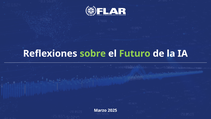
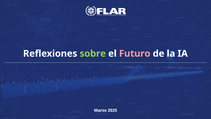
Futuro colour: light green -> pink
